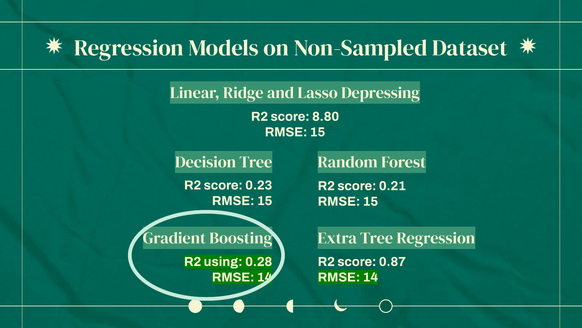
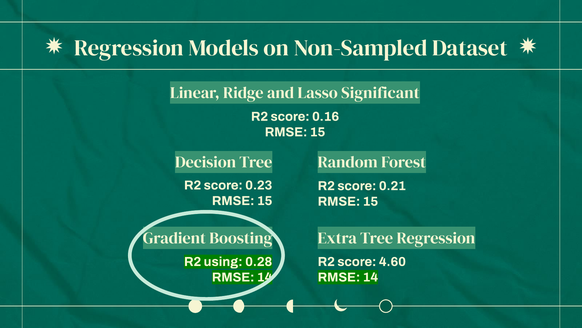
Depressing: Depressing -> Significant
8.80: 8.80 -> 0.16
0.87: 0.87 -> 4.60
